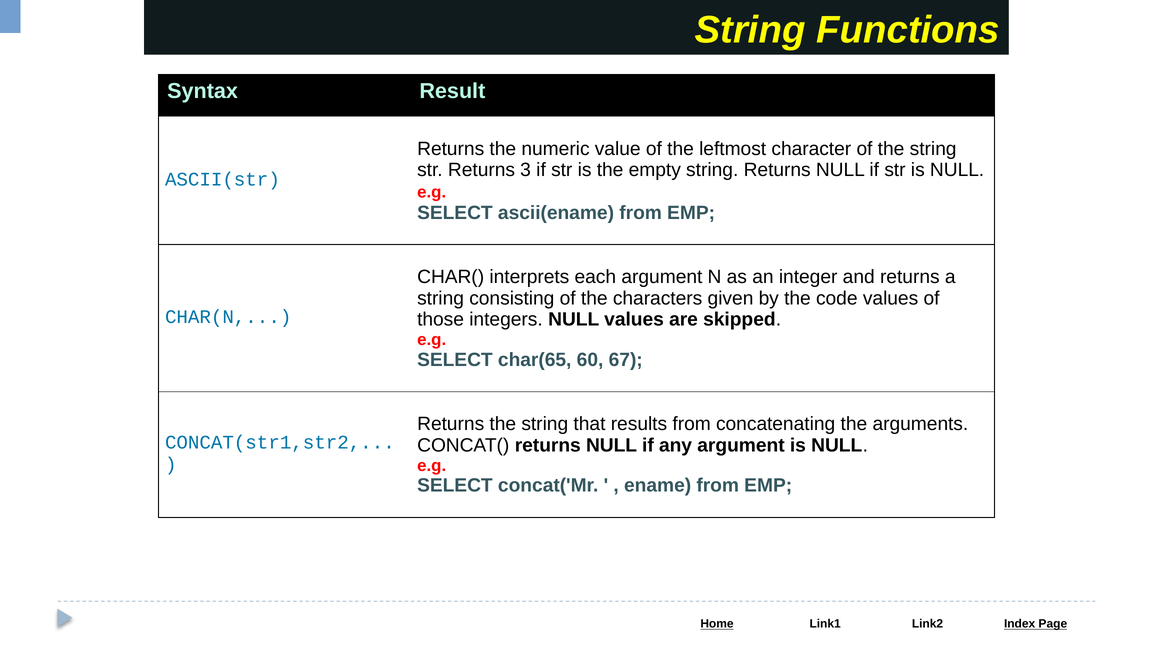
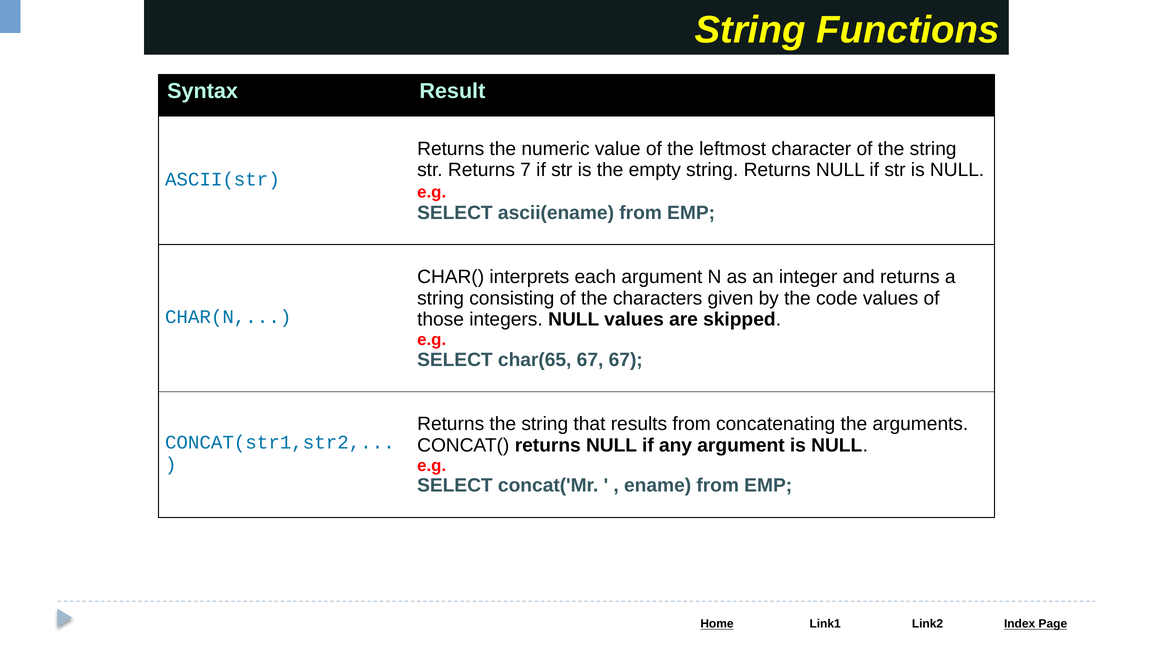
3: 3 -> 7
char(65 60: 60 -> 67
